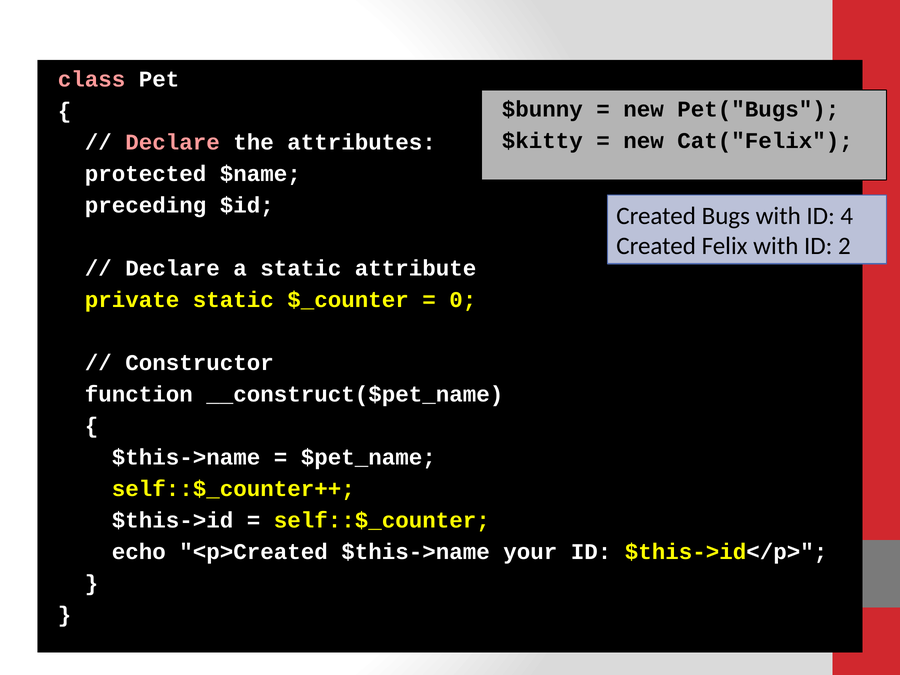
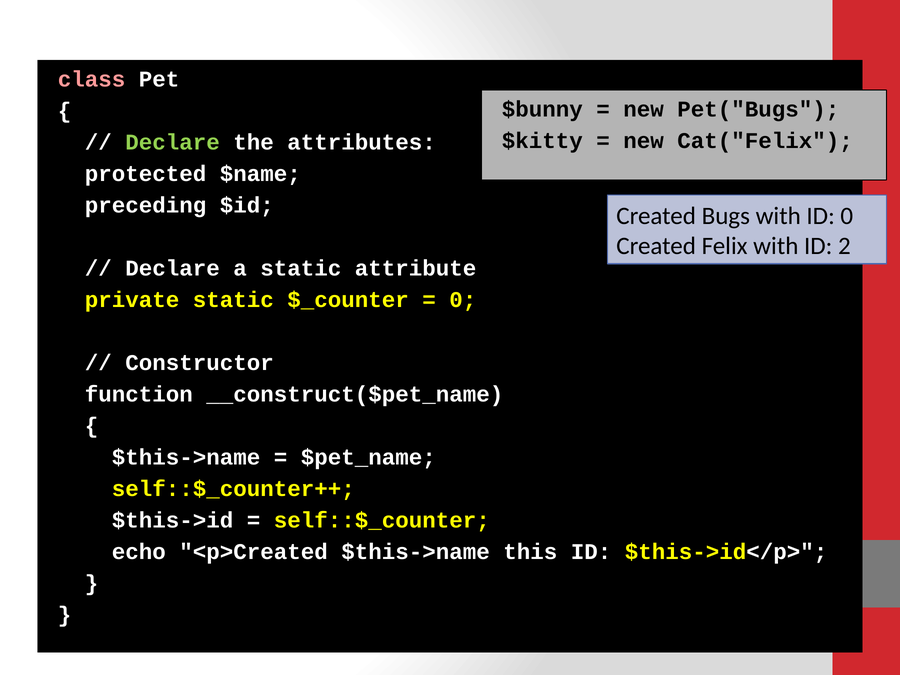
Declare at (173, 143) colour: pink -> light green
ID 4: 4 -> 0
your: your -> this
